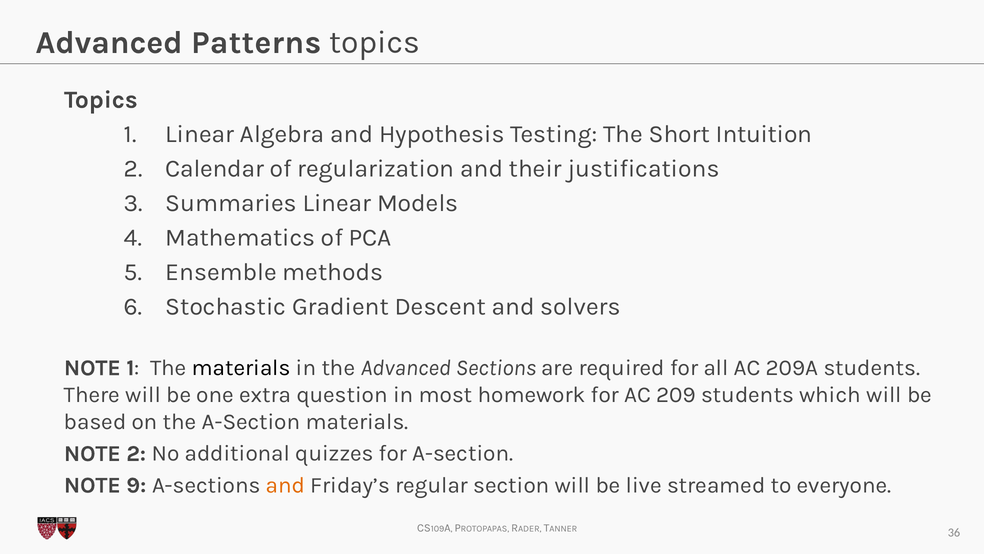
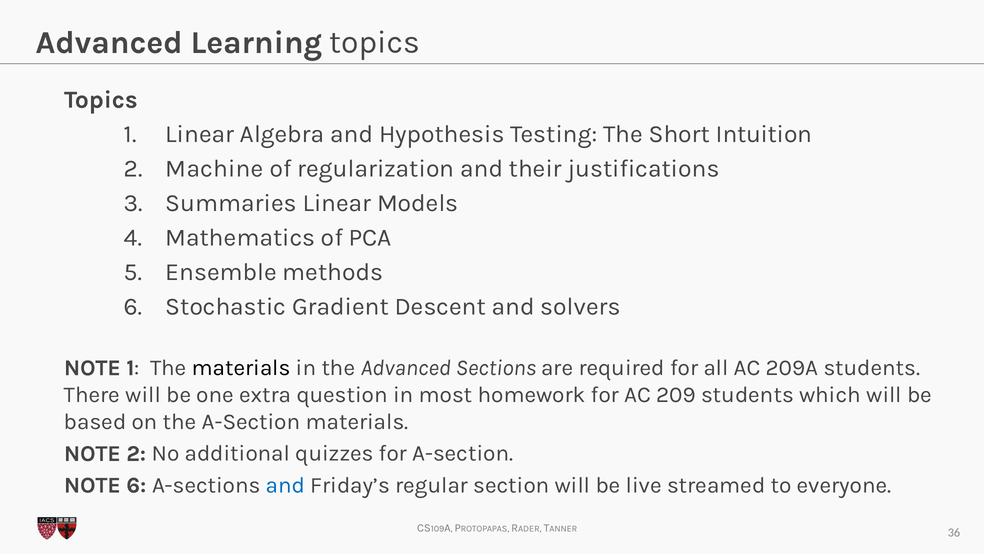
Patterns: Patterns -> Learning
Calendar: Calendar -> Machine
NOTE 9: 9 -> 6
and at (286, 485) colour: orange -> blue
